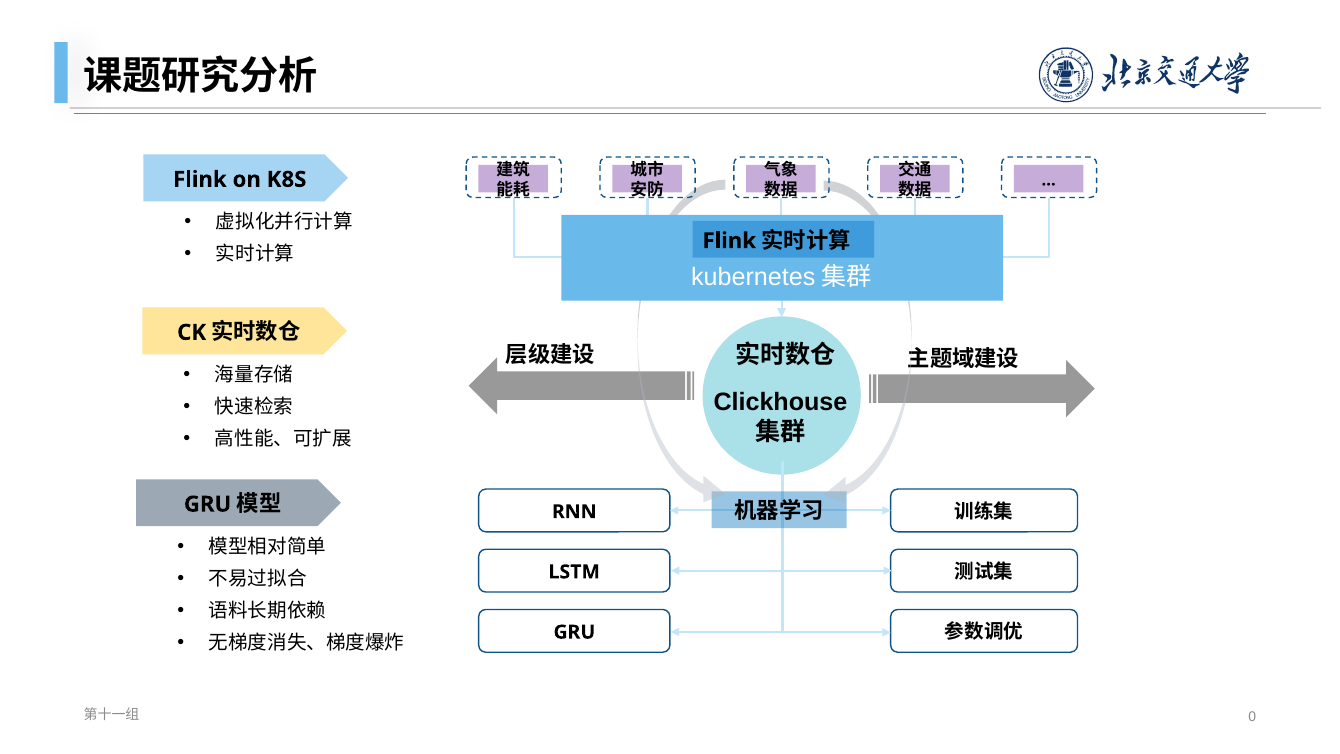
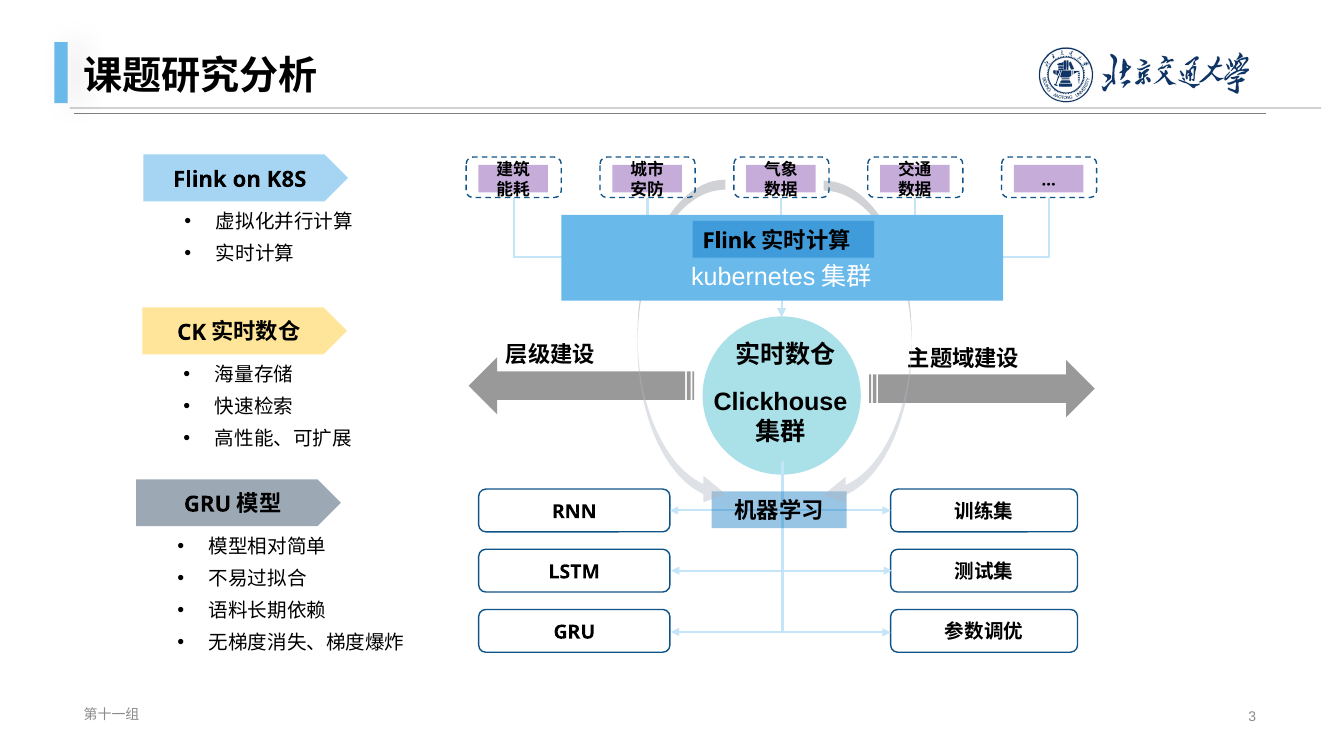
0: 0 -> 3
